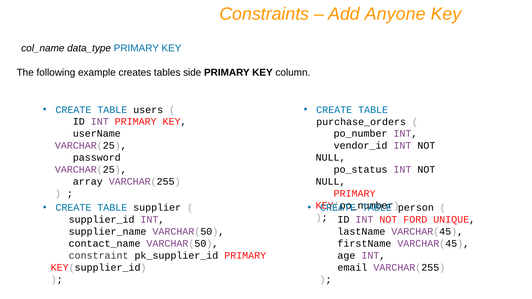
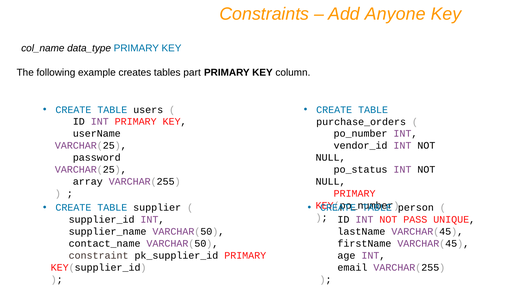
side: side -> part
FORD: FORD -> PASS
